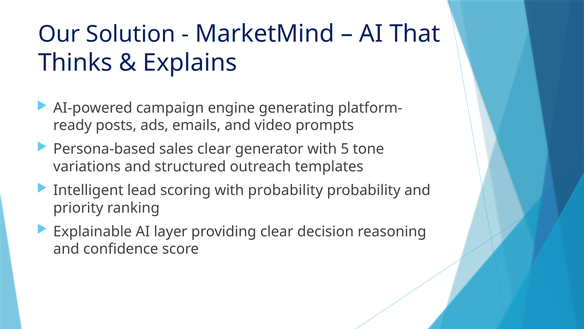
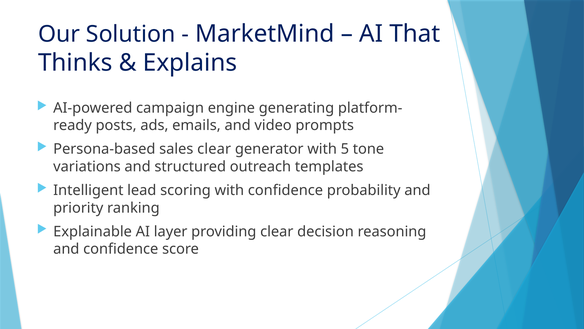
with probability: probability -> confidence
